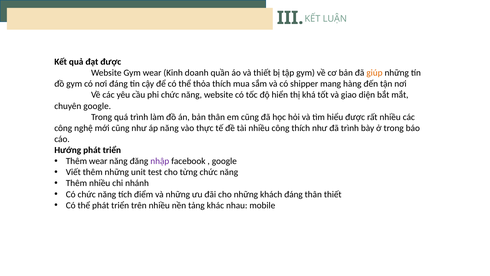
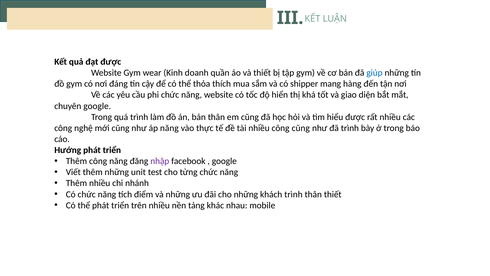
giúp colour: orange -> blue
công thích: thích -> cũng
Thêm wear: wear -> công
khách đáng: đáng -> trình
